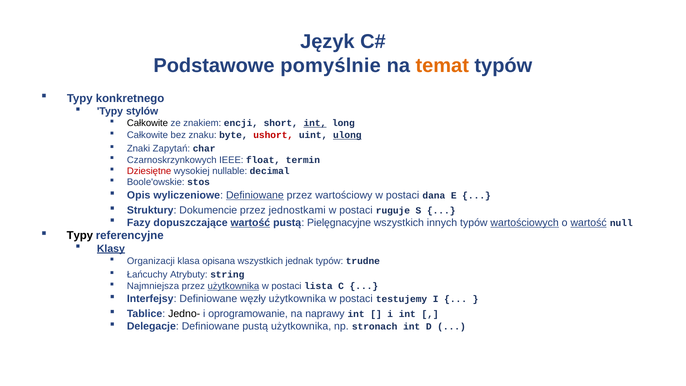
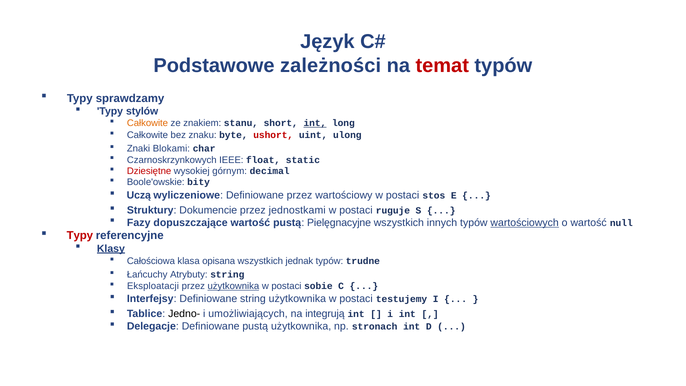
pomyślnie: pomyślnie -> zależności
temat colour: orange -> red
konkretnego: konkretnego -> sprawdzamy
Całkowite at (147, 123) colour: black -> orange
encji: encji -> stanu
ulong underline: present -> none
Zapytań: Zapytań -> Blokami
termin: termin -> static
nullable: nullable -> górnym
stos: stos -> bity
Opis: Opis -> Uczą
Definiowane at (255, 195) underline: present -> none
dana: dana -> stos
wartość at (250, 223) underline: present -> none
wartość at (589, 223) underline: present -> none
Typy at (80, 236) colour: black -> red
Organizacji: Organizacji -> Całościowa
Najmniejsza: Najmniejsza -> Eksploatacji
lista: lista -> sobie
Definiowane węzły: węzły -> string
oprogramowanie: oprogramowanie -> umożliwiających
naprawy: naprawy -> integrują
